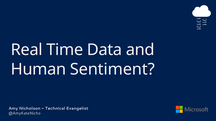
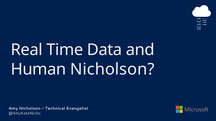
Human Sentiment: Sentiment -> Nicholson
